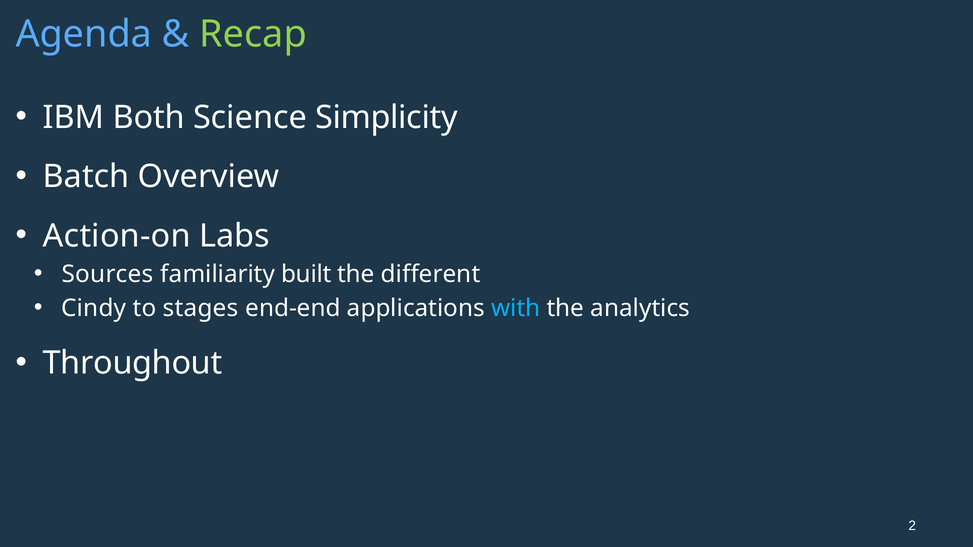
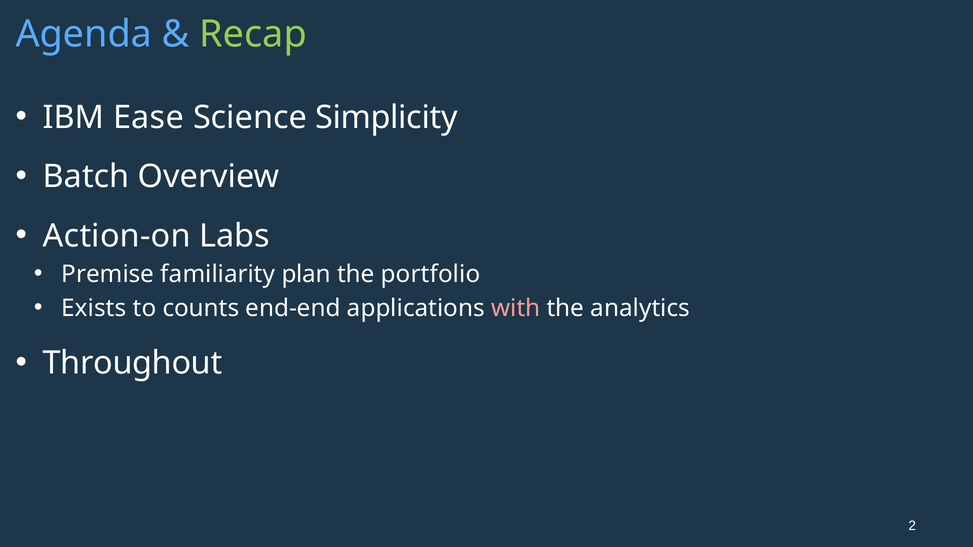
Both: Both -> Ease
Sources: Sources -> Premise
built: built -> plan
different: different -> portfolio
Cindy: Cindy -> Exists
stages: stages -> counts
with colour: light blue -> pink
